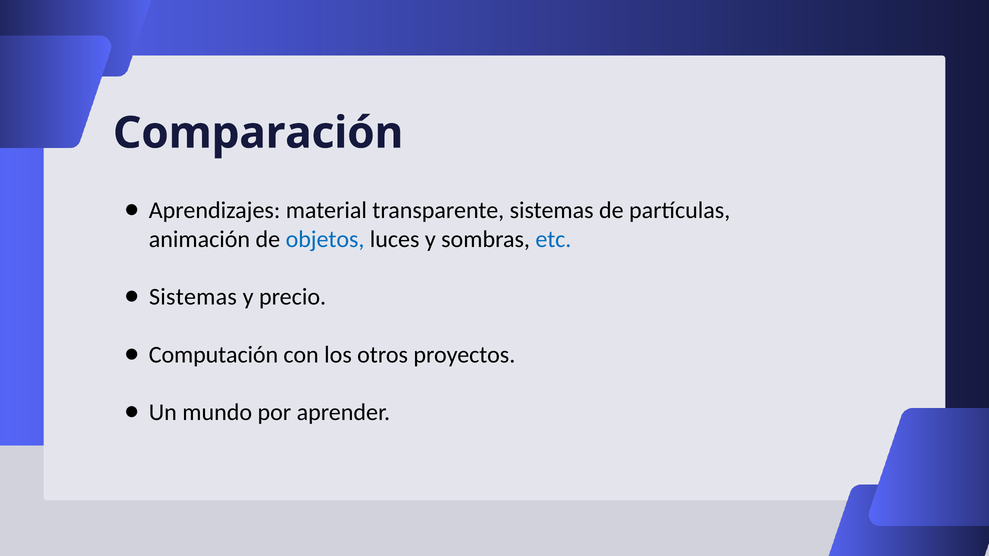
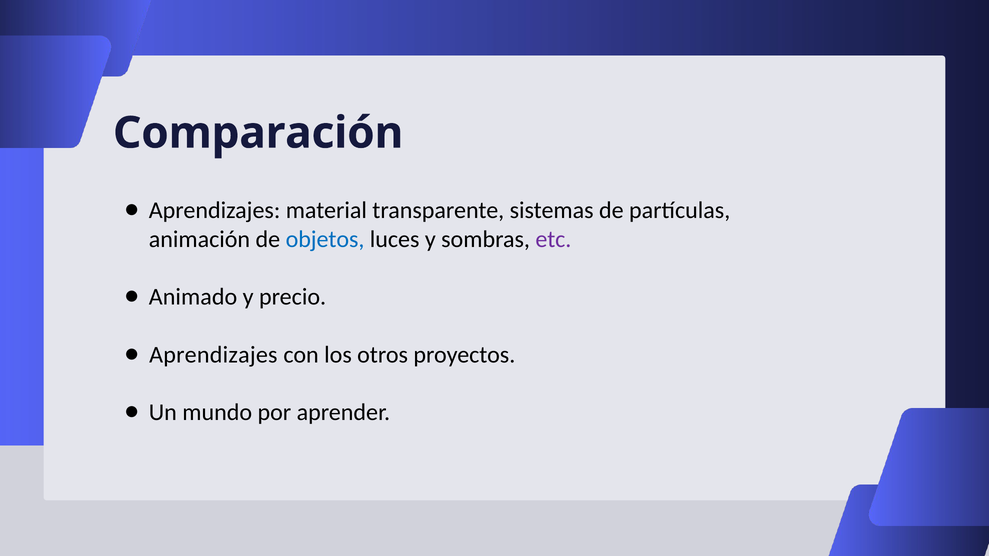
etc colour: blue -> purple
Sistemas at (193, 297): Sistemas -> Animado
Computación at (213, 355): Computación -> Aprendizajes
